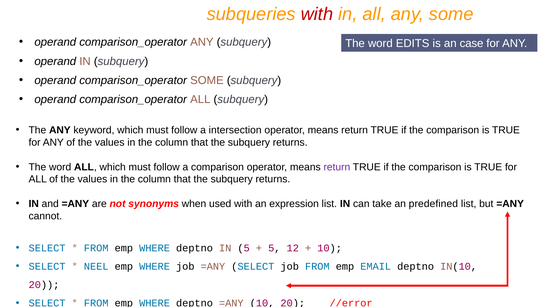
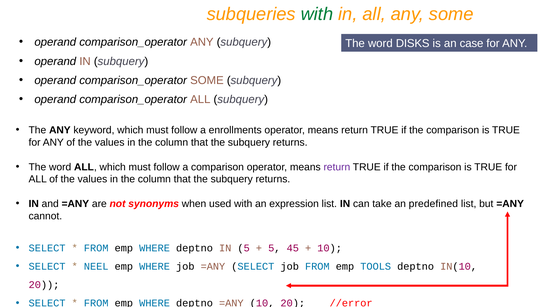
with at (317, 14) colour: red -> green
EDITS: EDITS -> DISKS
intersection: intersection -> enrollments
12: 12 -> 45
EMAIL: EMAIL -> TOOLS
